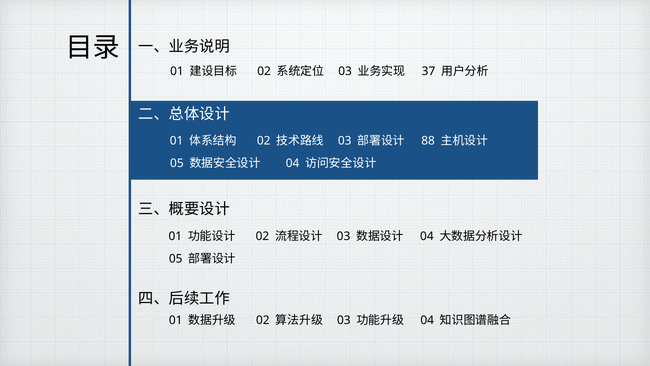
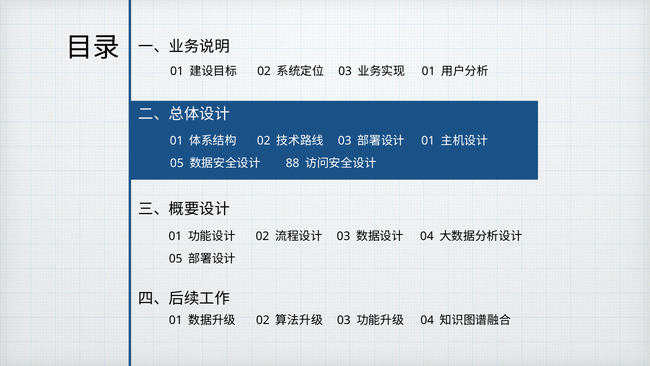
37 at (429, 71): 37 -> 01
88 at (428, 141): 88 -> 01
04 at (293, 163): 04 -> 88
